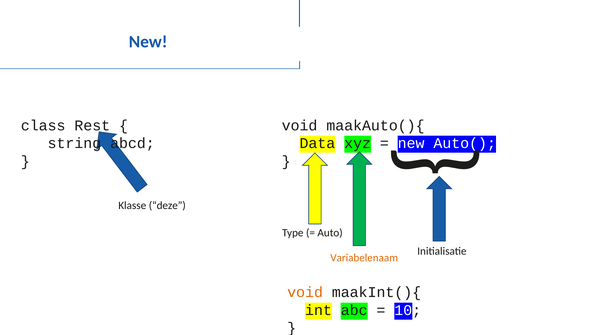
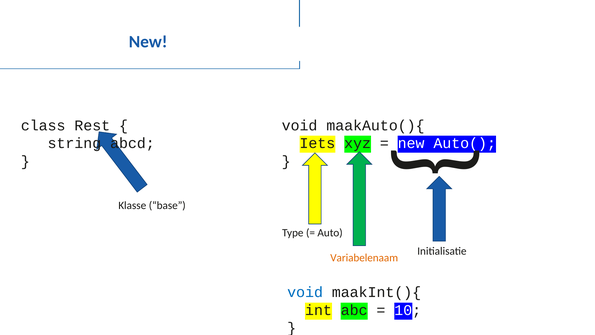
Data: Data -> Iets
deze: deze -> base
void at (305, 292) colour: orange -> blue
